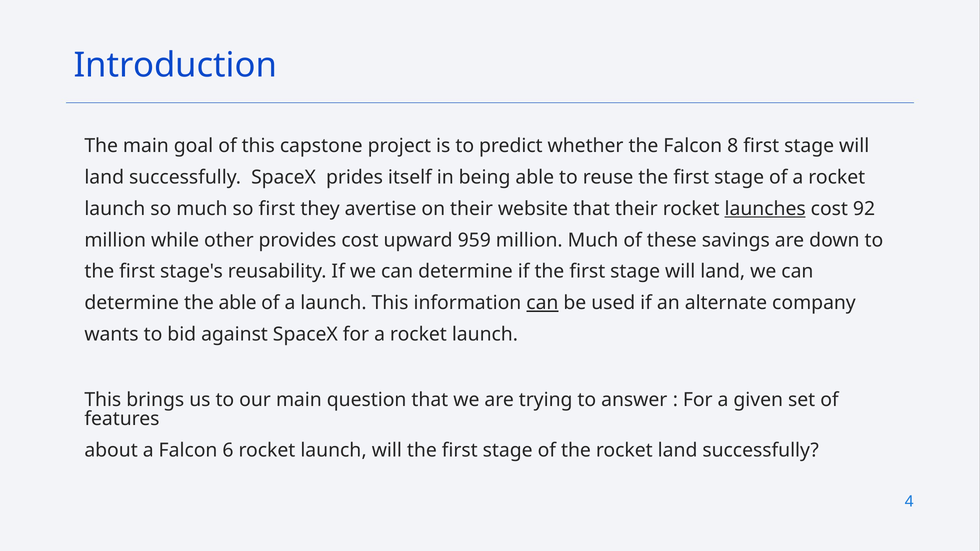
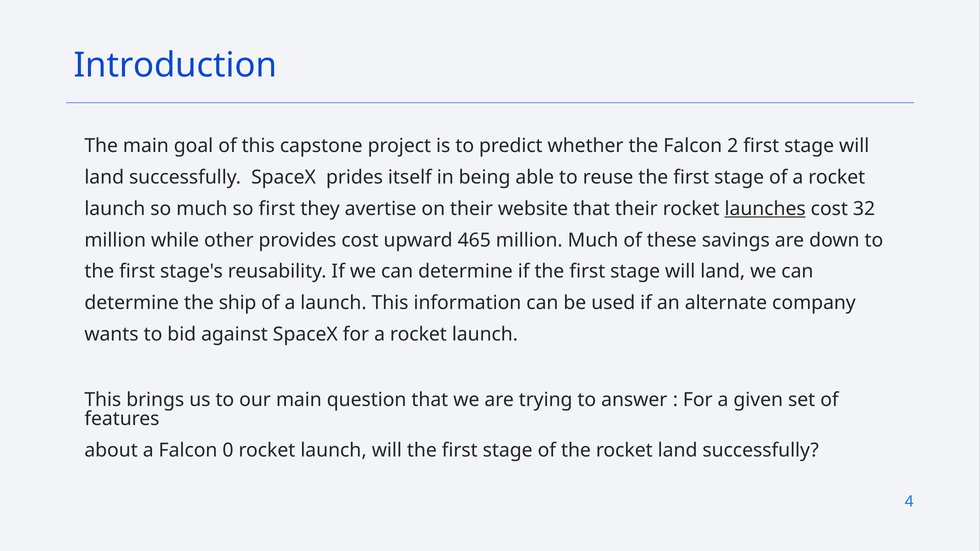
8: 8 -> 2
92: 92 -> 32
959: 959 -> 465
the able: able -> ship
can at (542, 303) underline: present -> none
6: 6 -> 0
